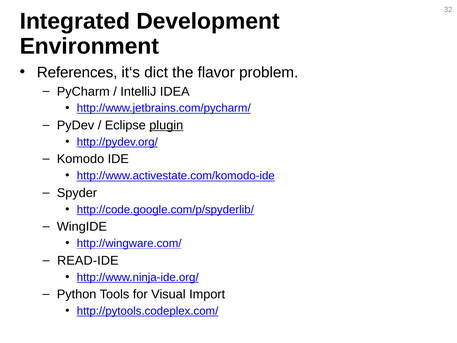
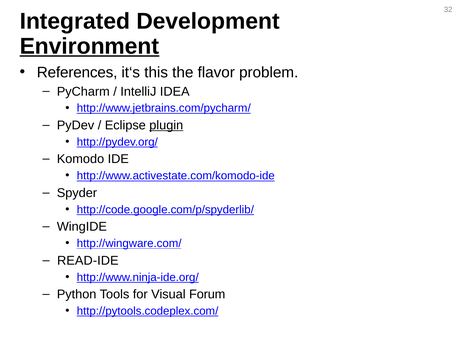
Environment underline: none -> present
dict: dict -> this
Import: Import -> Forum
